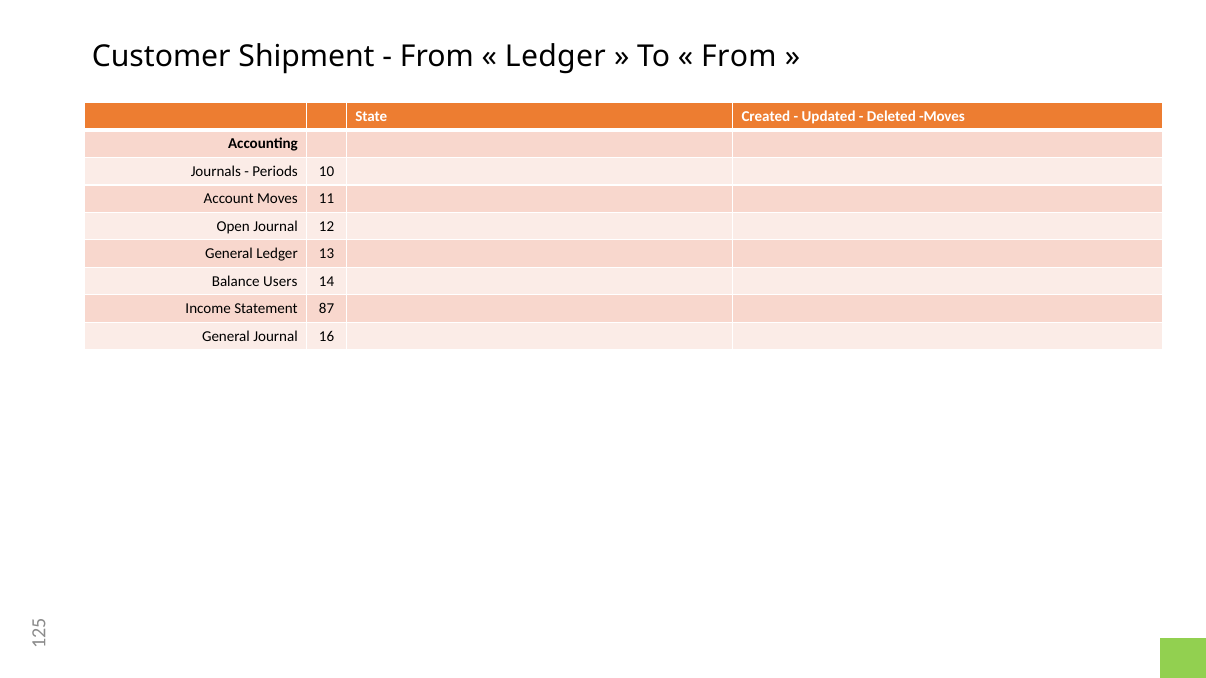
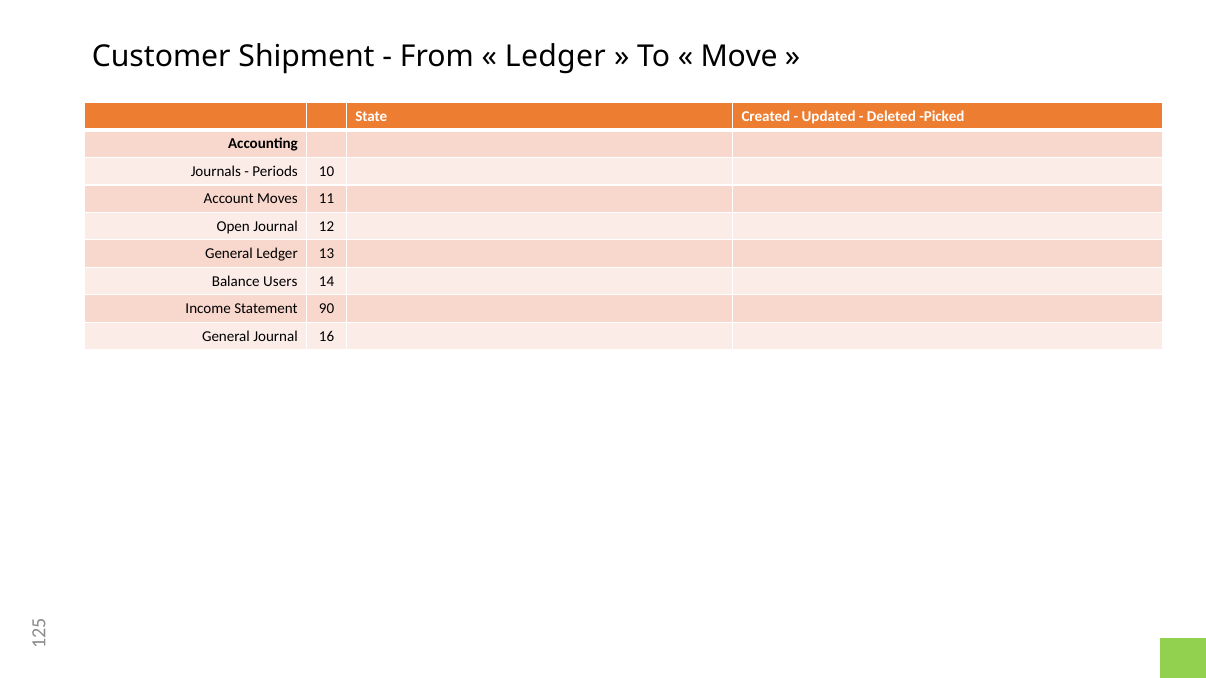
From at (739, 57): From -> Move
Deleted Moves: Moves -> Picked
87: 87 -> 90
